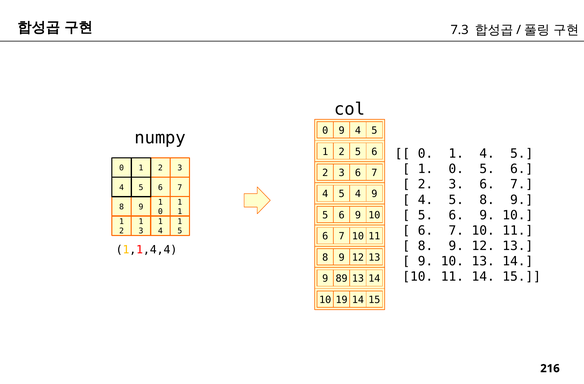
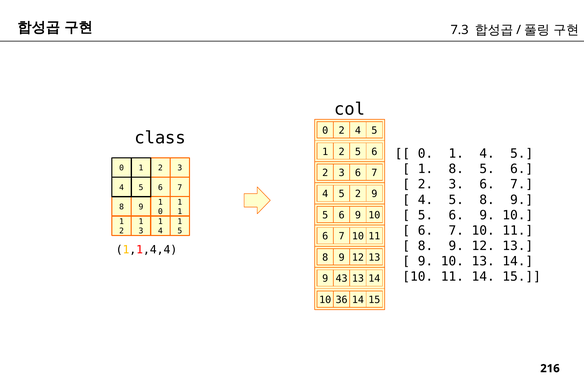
0 9: 9 -> 2
numpy: numpy -> class
0 at (456, 169): 0 -> 8
5 4: 4 -> 2
89: 89 -> 43
19: 19 -> 36
